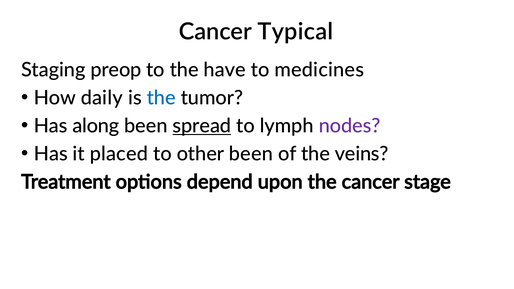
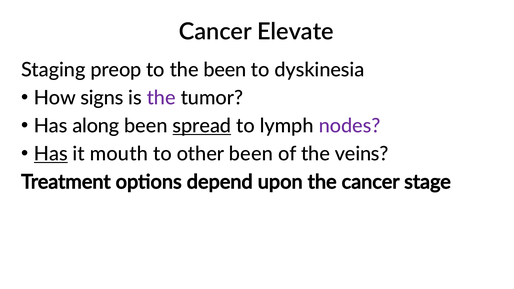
Typical: Typical -> Elevate
the have: have -> been
medicines: medicines -> dyskinesia
daily: daily -> signs
the at (161, 98) colour: blue -> purple
Has at (51, 154) underline: none -> present
placed: placed -> mouth
